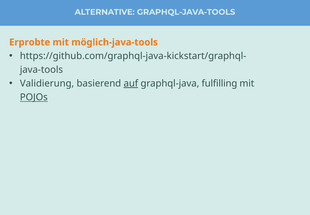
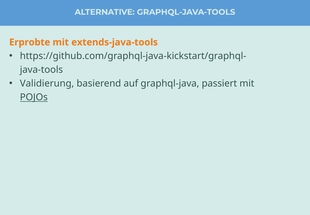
möglich-java-tools: möglich-java-tools -> extends-java-tools
auf underline: present -> none
fulfilling: fulfilling -> passiert
